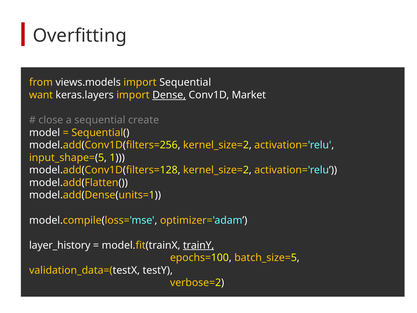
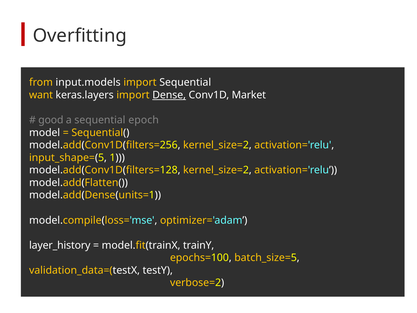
views.models: views.models -> input.models
close: close -> good
create: create -> epoch
trainY underline: present -> none
